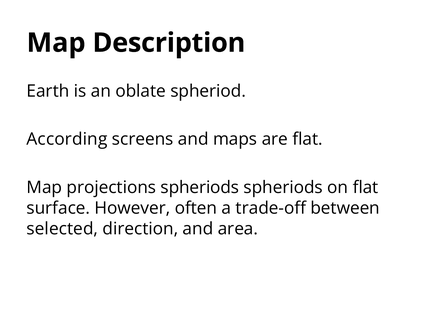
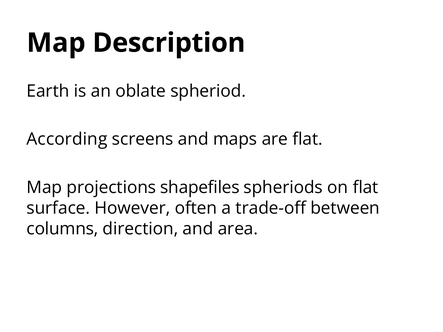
projections spheriods: spheriods -> shapefiles
selected: selected -> columns
